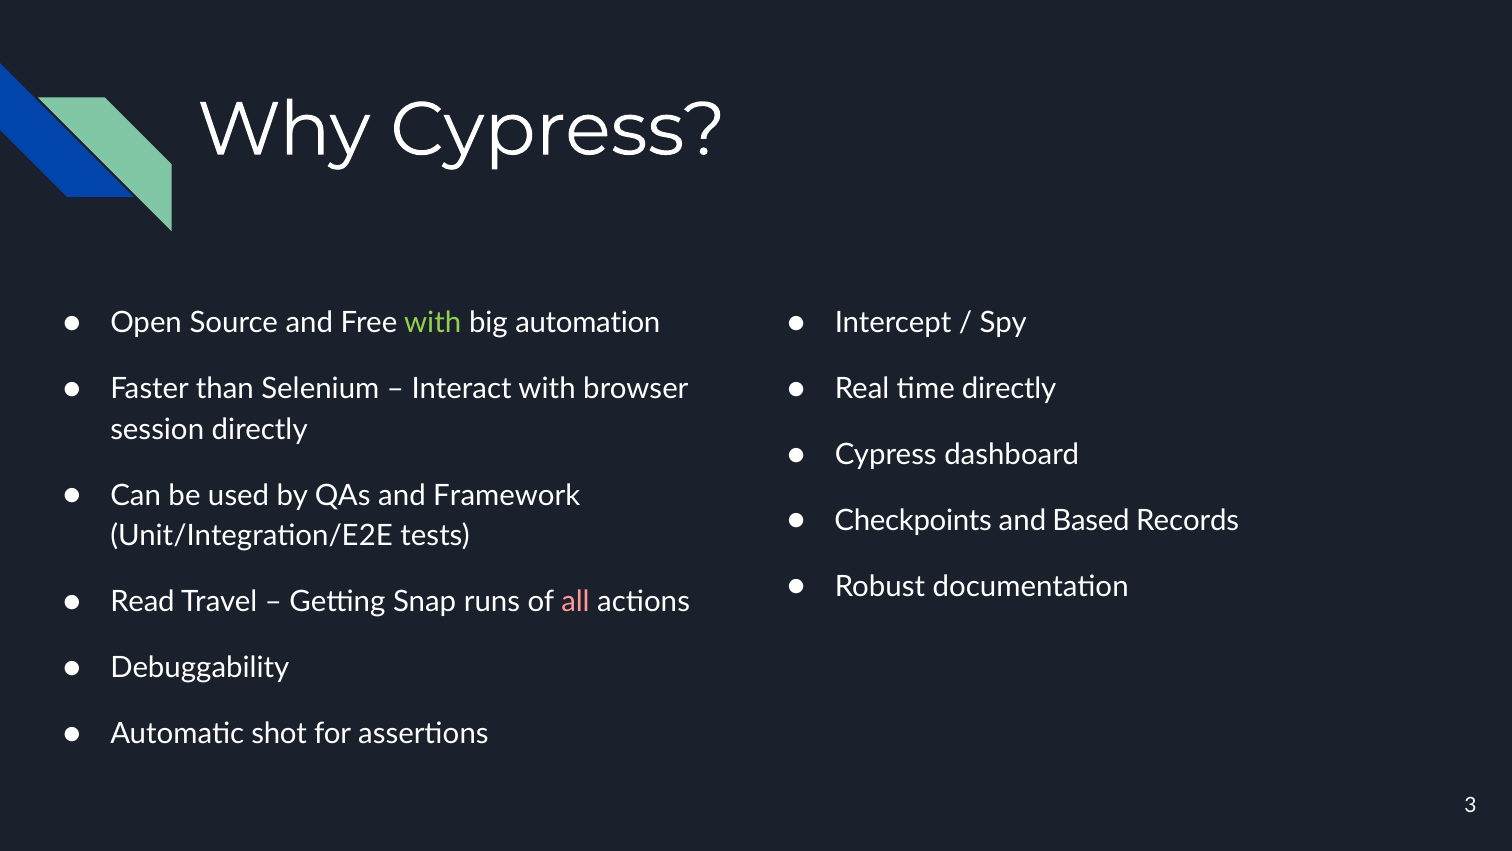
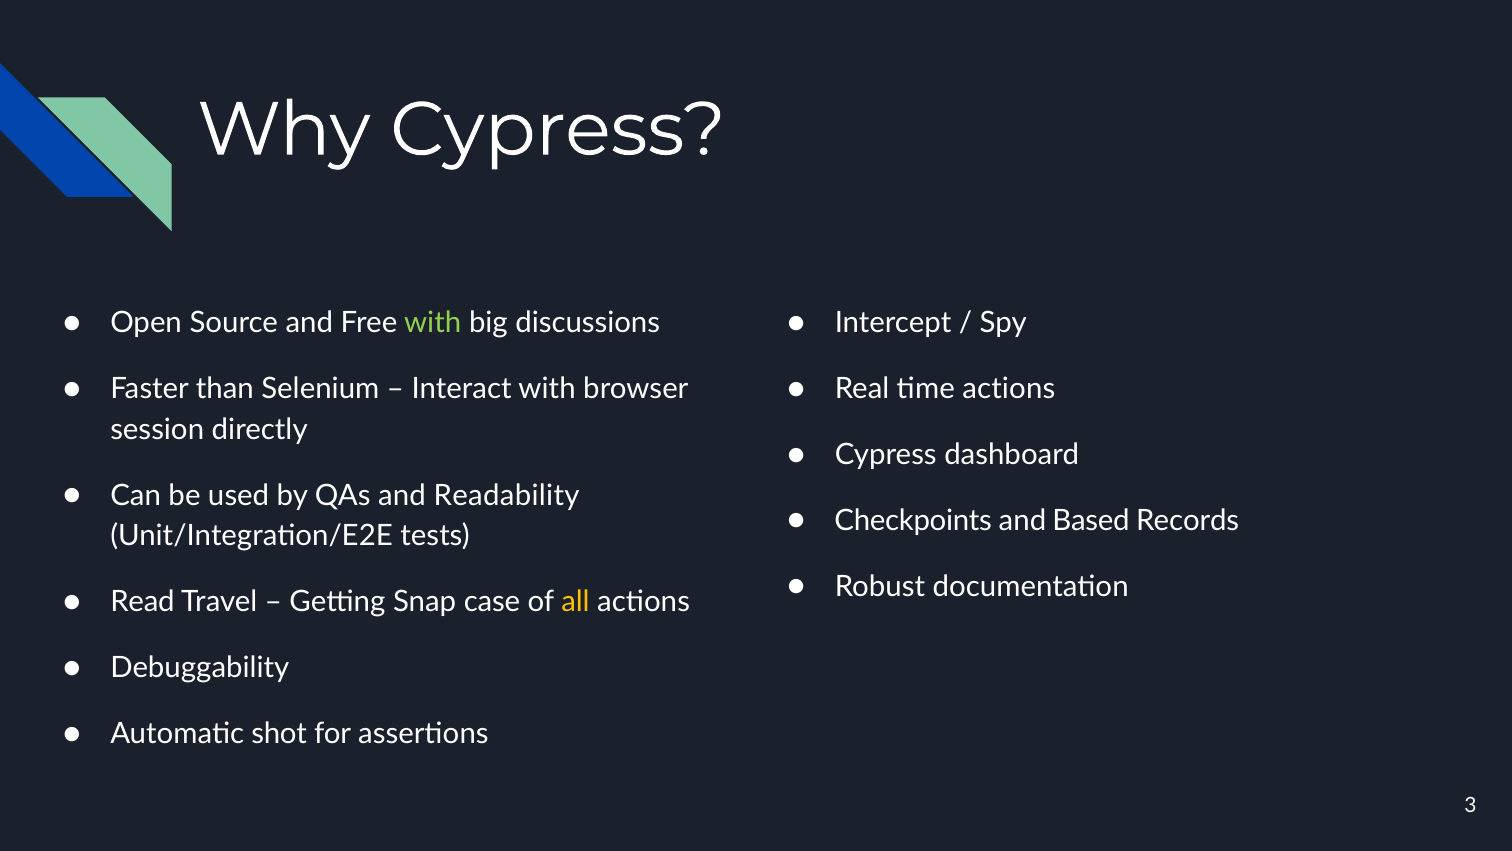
automation: automation -> discussions
time directly: directly -> actions
Framework: Framework -> Readability
runs: runs -> case
all colour: pink -> yellow
